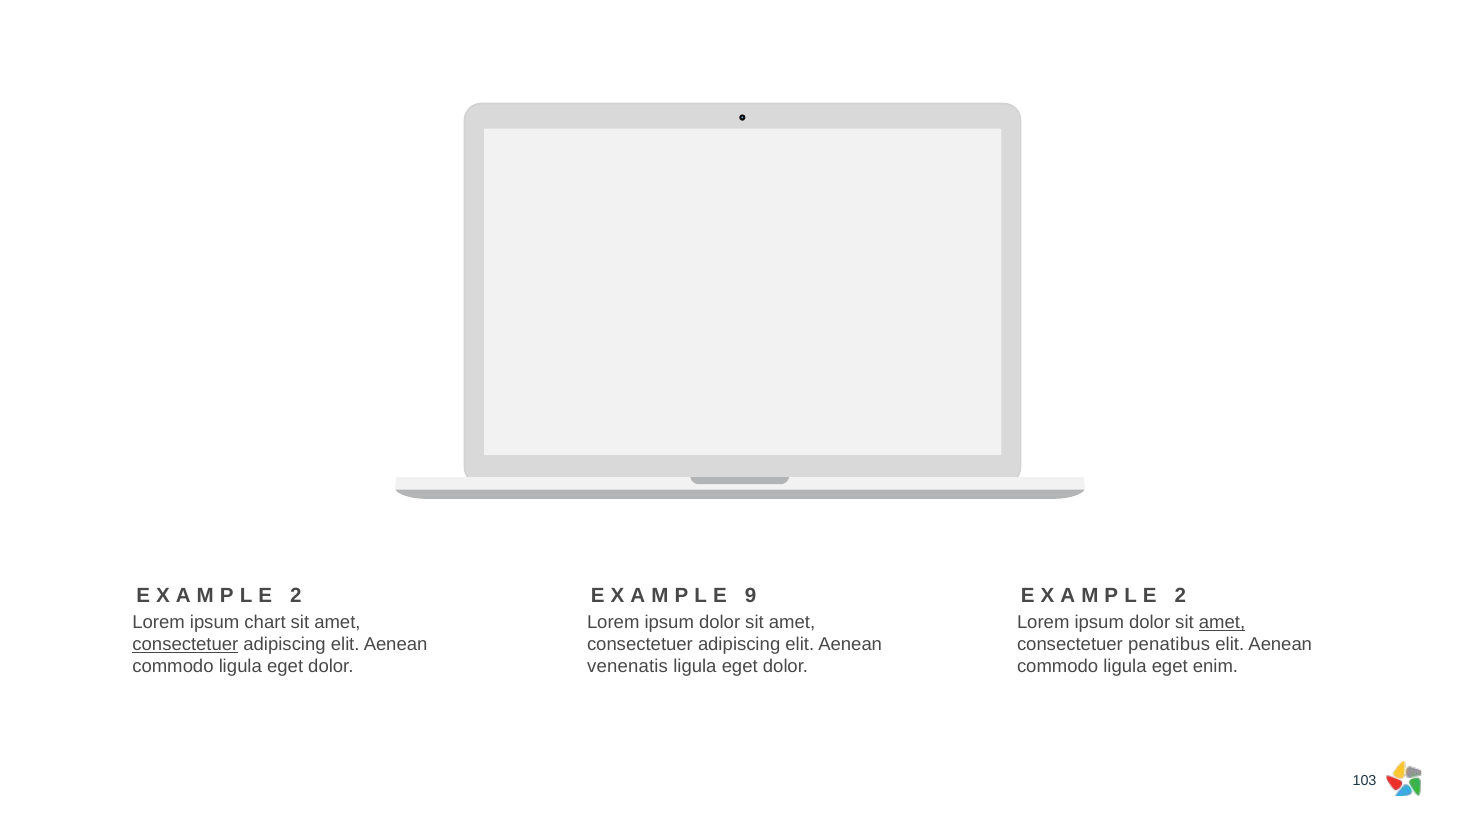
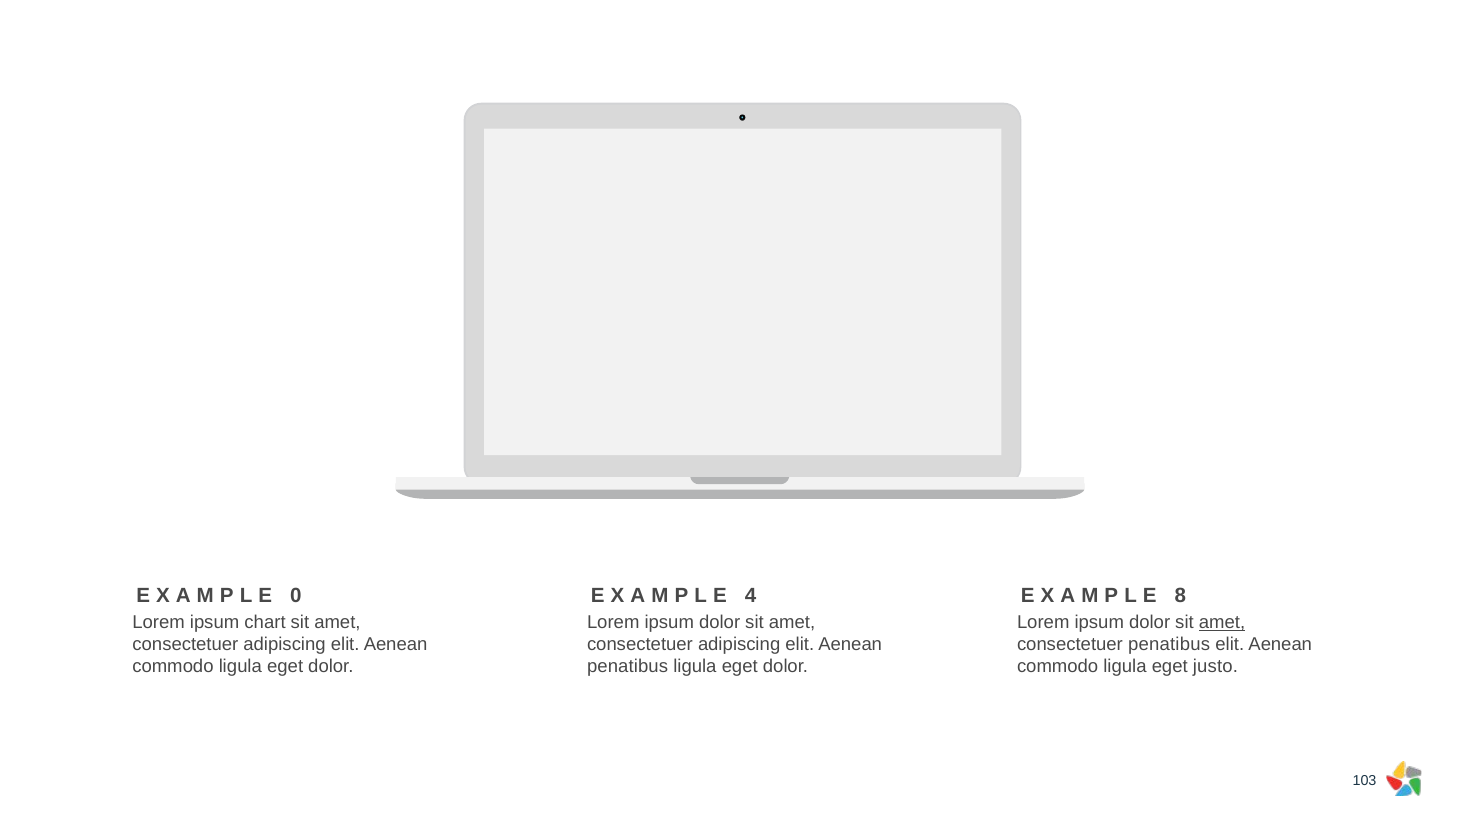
2 at (296, 596): 2 -> 0
9: 9 -> 4
2 at (1180, 596): 2 -> 8
consectetuer at (185, 645) underline: present -> none
venenatis at (628, 667): venenatis -> penatibus
enim: enim -> justo
